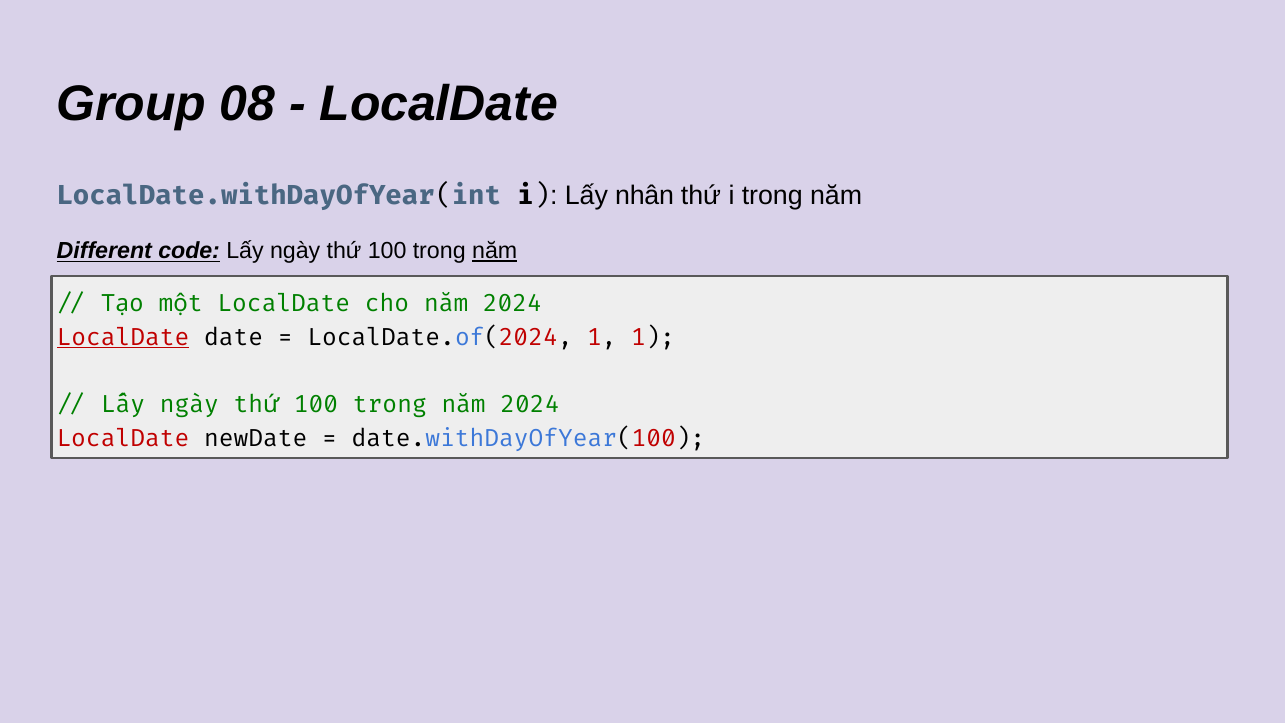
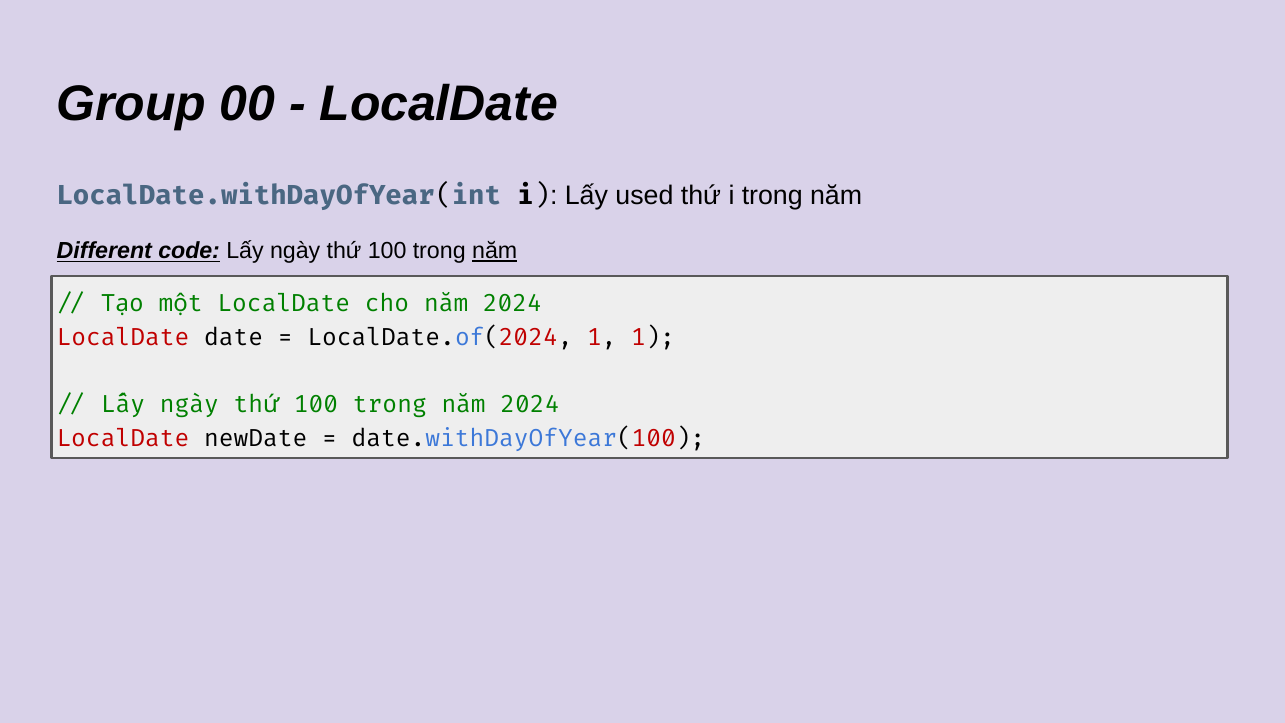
08: 08 -> 00
nhân: nhân -> used
LocalDate at (123, 337) underline: present -> none
